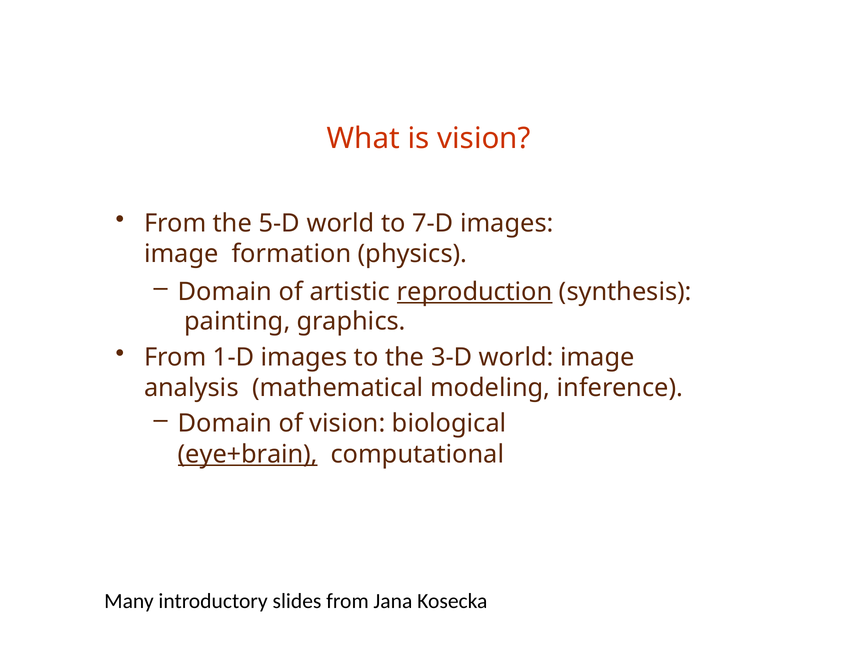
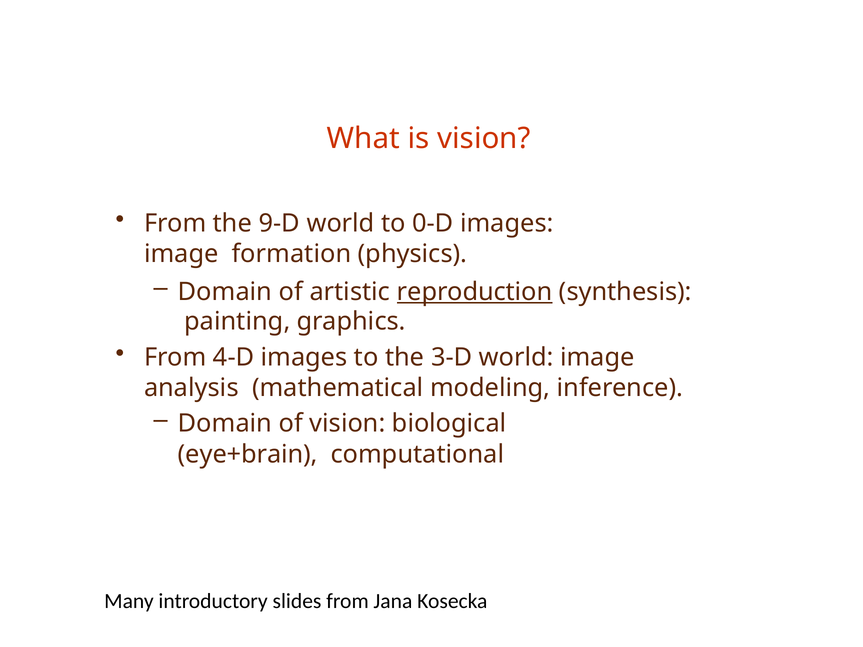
5-D: 5-D -> 9-D
7-D: 7-D -> 0-D
1-D: 1-D -> 4-D
eye+brain underline: present -> none
